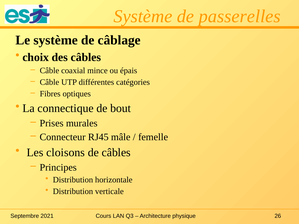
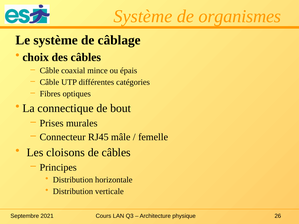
passerelles: passerelles -> organismes
